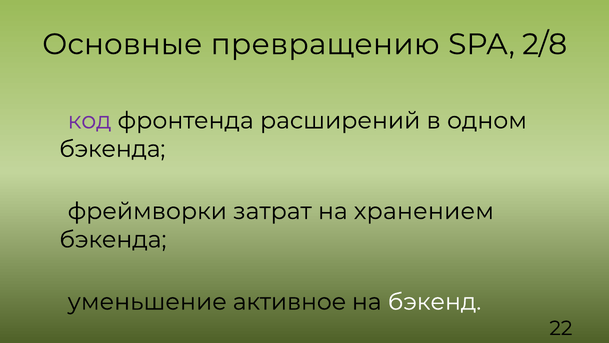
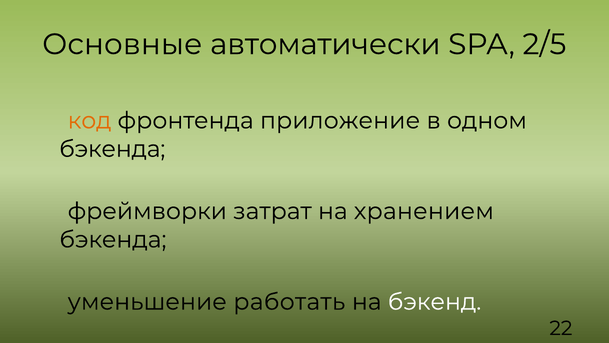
превращению: превращению -> автоматически
2/8: 2/8 -> 2/5
код colour: purple -> orange
расширений: расширений -> приложение
активное: активное -> работать
